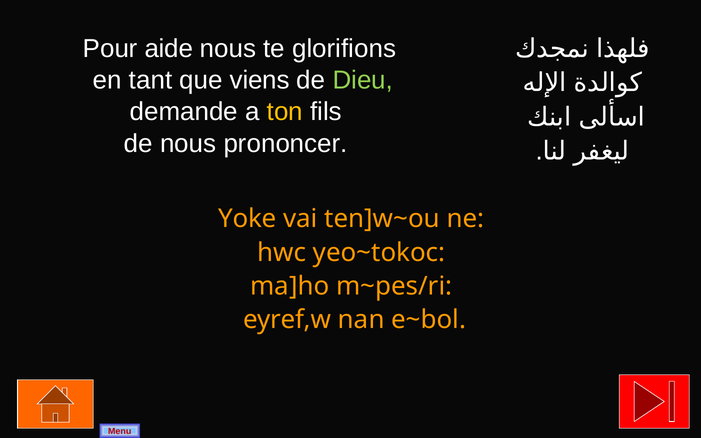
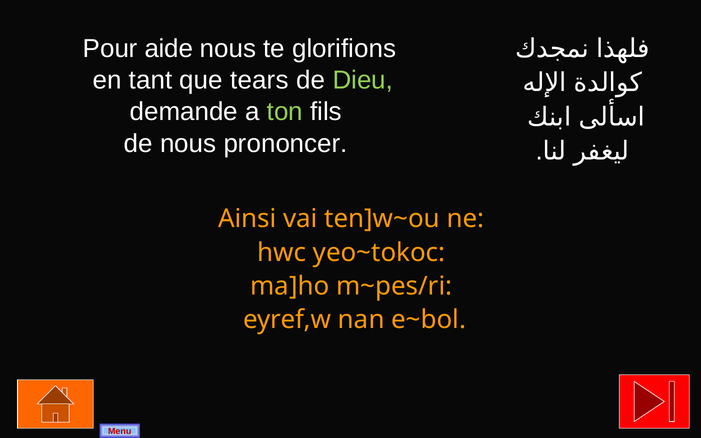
viens: viens -> tears
ton colour: yellow -> light green
Yoke: Yoke -> Ainsi
